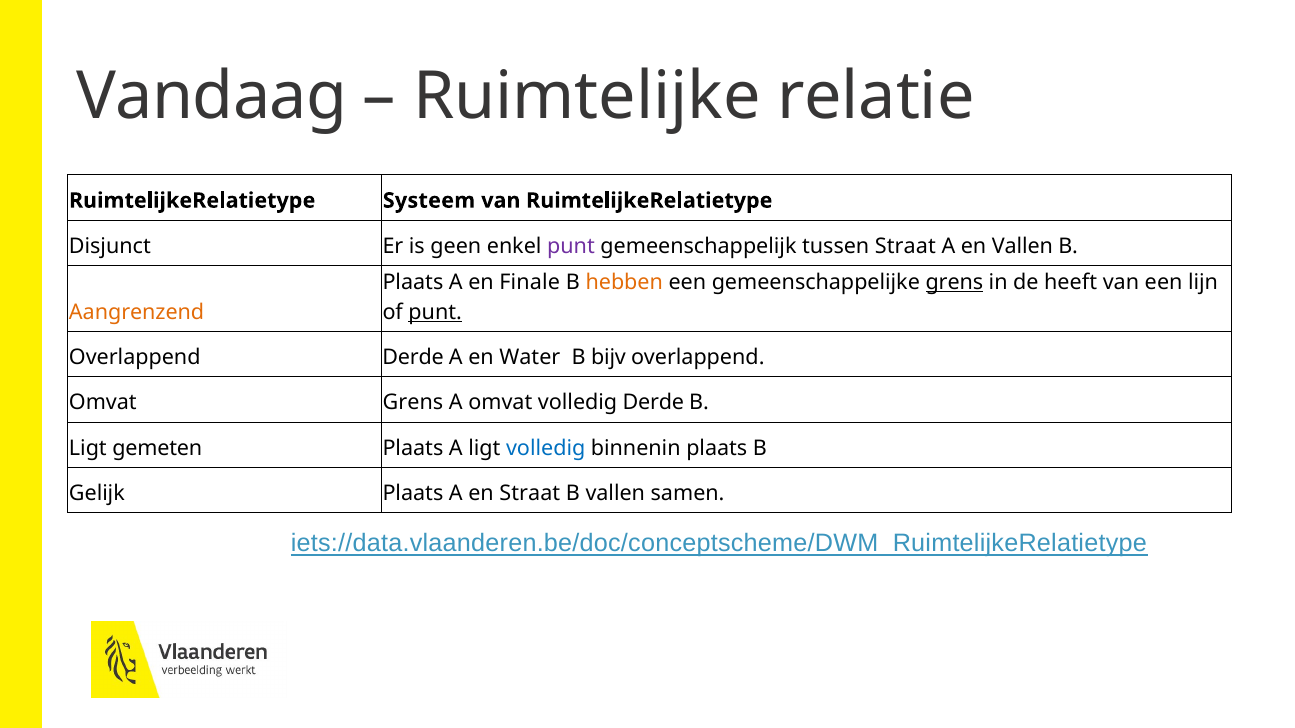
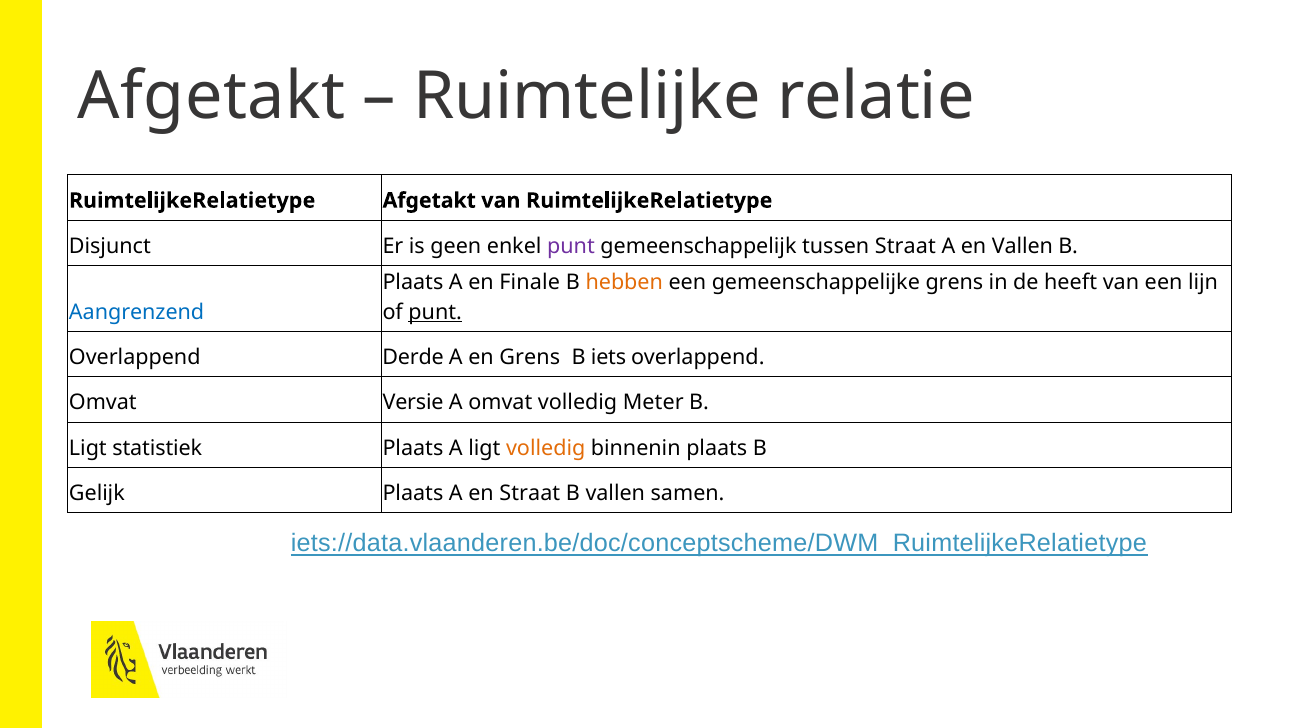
Vandaag at (212, 96): Vandaag -> Afgetakt
RuimtelijkeRelatietype Systeem: Systeem -> Afgetakt
grens at (954, 283) underline: present -> none
Aangrenzend colour: orange -> blue
en Water: Water -> Grens
bijv: bijv -> iets
Omvat Grens: Grens -> Versie
volledig Derde: Derde -> Meter
gemeten: gemeten -> statistiek
volledig at (546, 448) colour: blue -> orange
